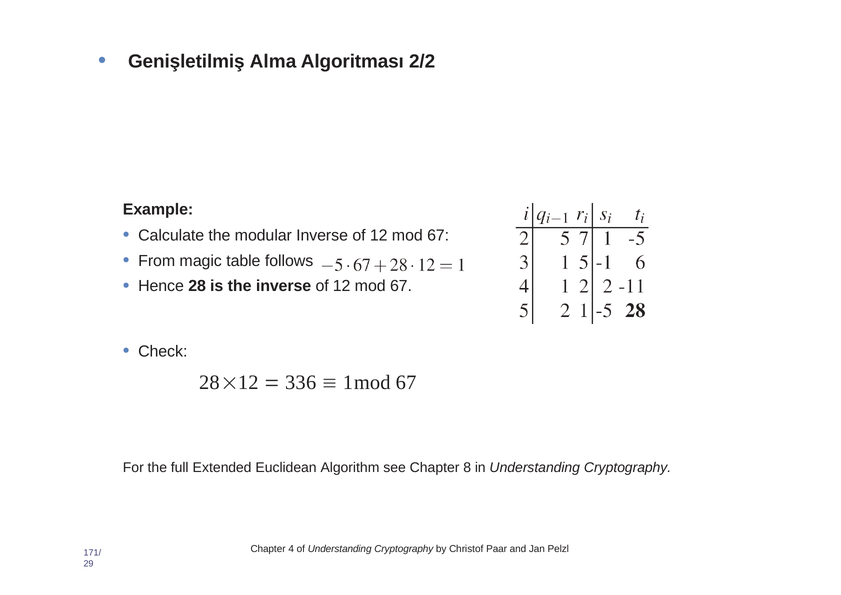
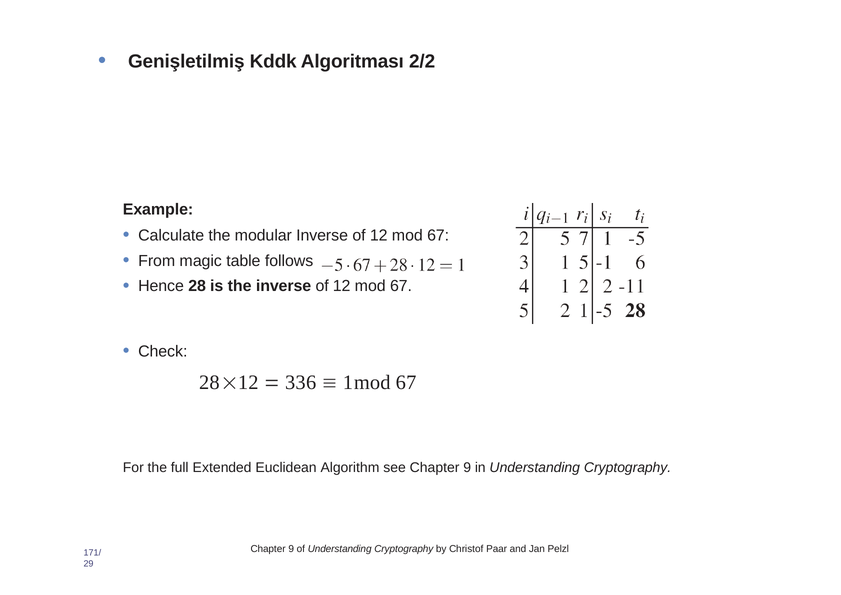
Alma: Alma -> Kddk
see Chapter 8: 8 -> 9
4 at (291, 548): 4 -> 9
